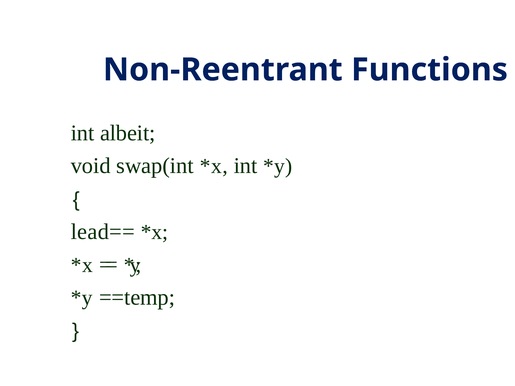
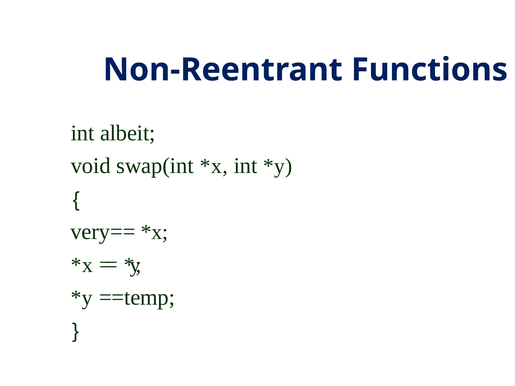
lead==: lead== -> very==
